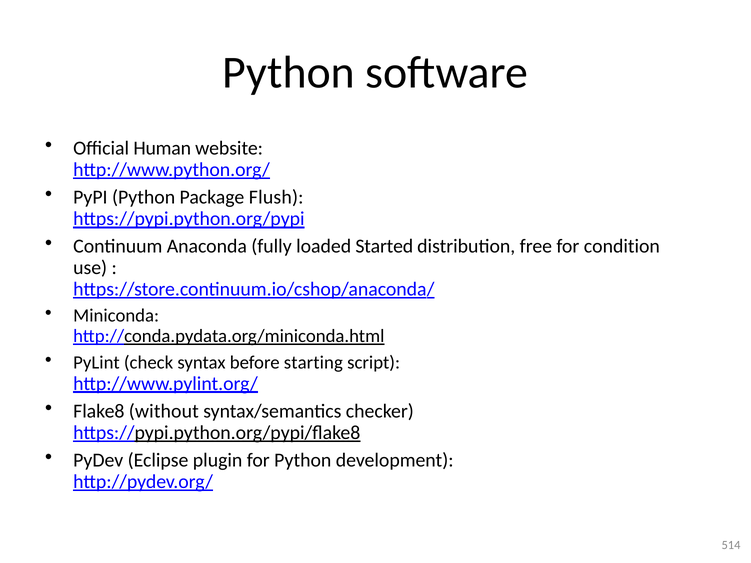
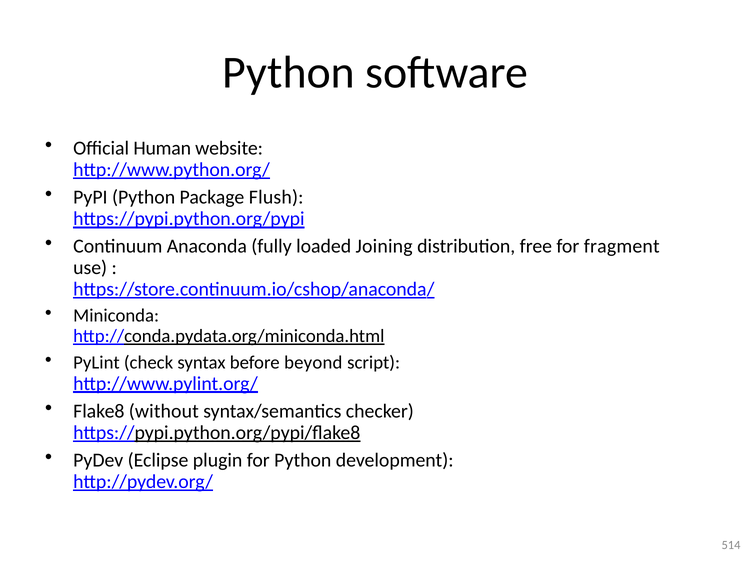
Started: Started -> Joining
condition: condition -> fragment
starting: starting -> beyond
